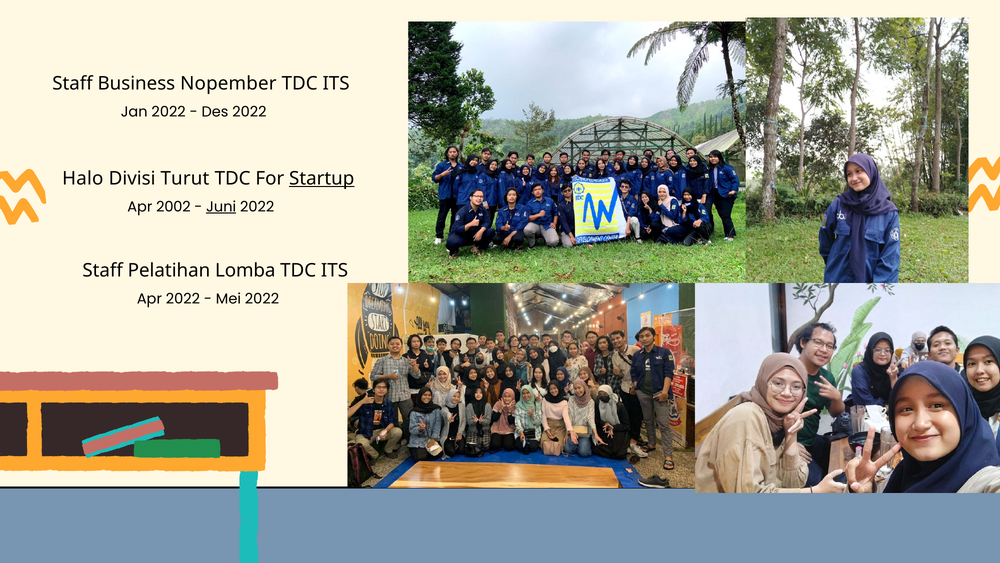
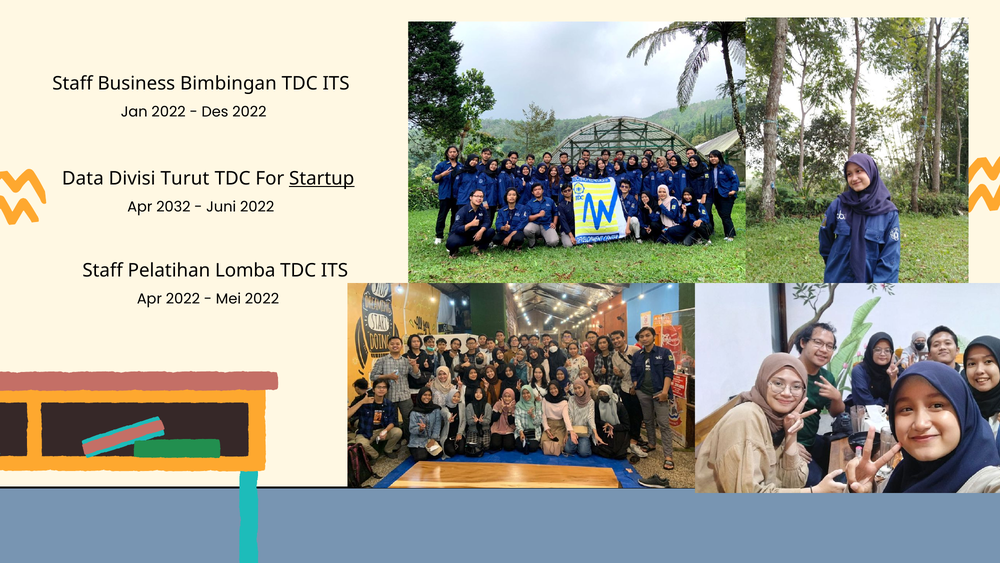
Nopember: Nopember -> Bimbingan
Halo: Halo -> Data
2002: 2002 -> 2032
Juni underline: present -> none
